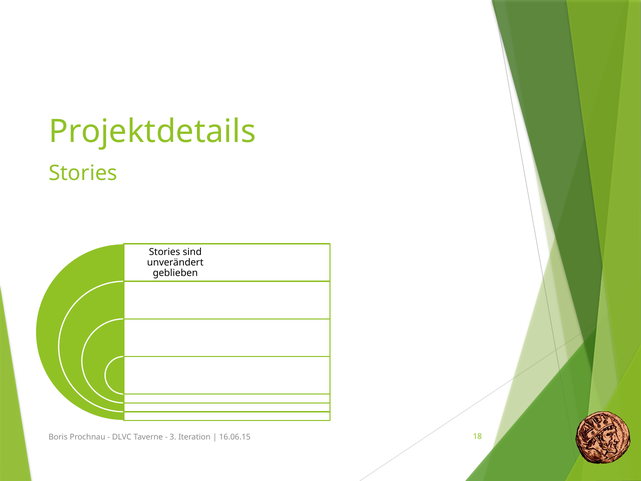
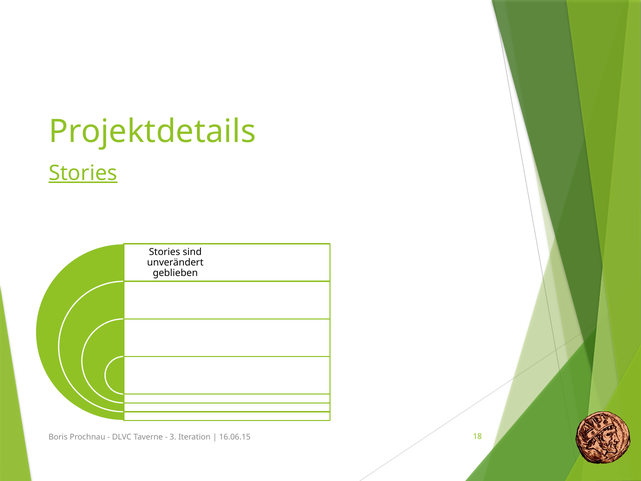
Stories at (83, 173) underline: none -> present
